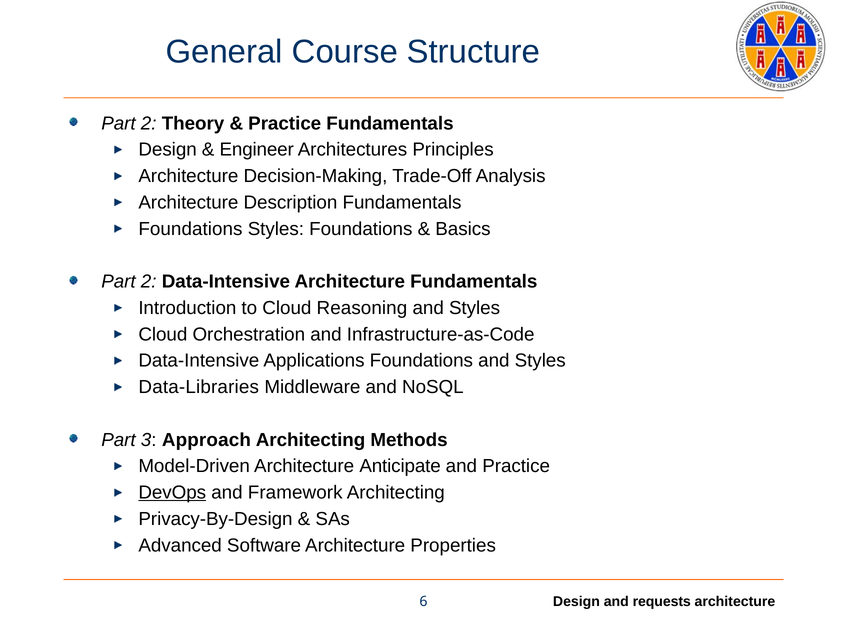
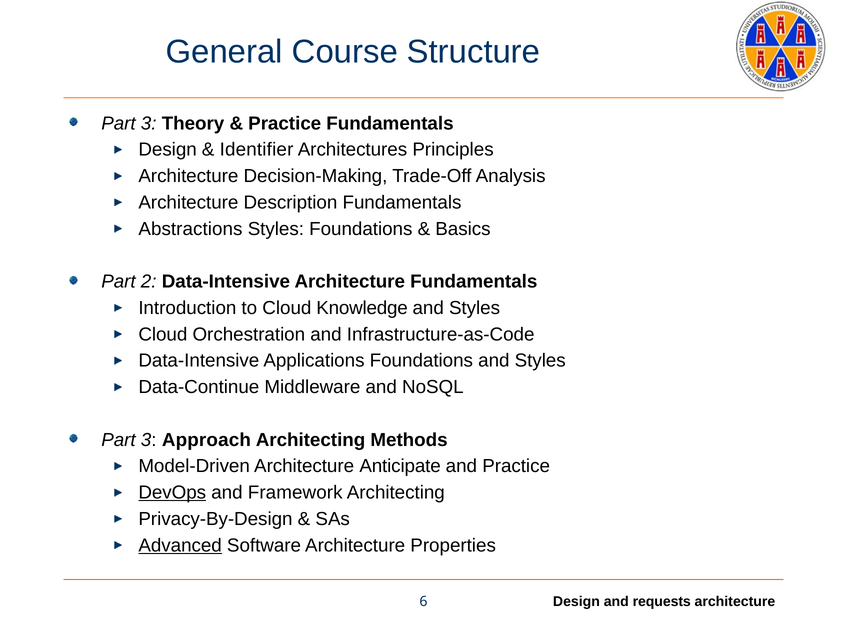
2 at (149, 123): 2 -> 3
Engineer: Engineer -> Identifier
Foundations at (190, 229): Foundations -> Abstractions
Reasoning: Reasoning -> Knowledge
Data-Libraries: Data-Libraries -> Data-Continue
Advanced underline: none -> present
